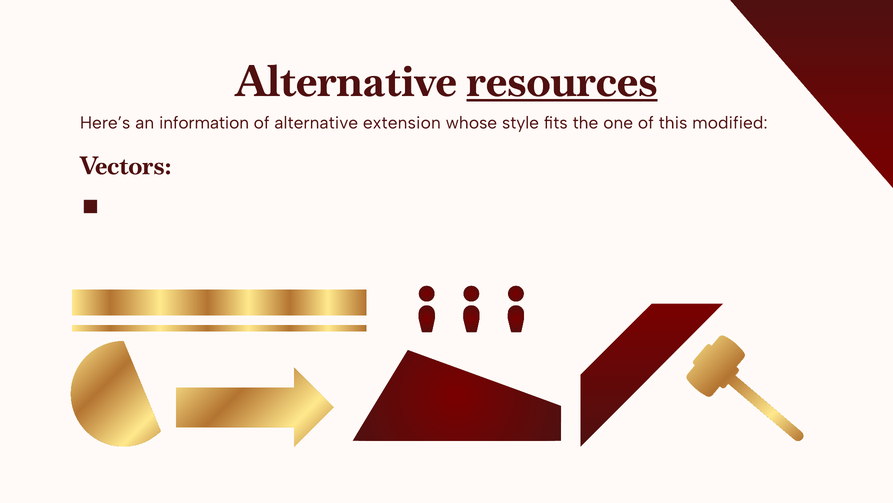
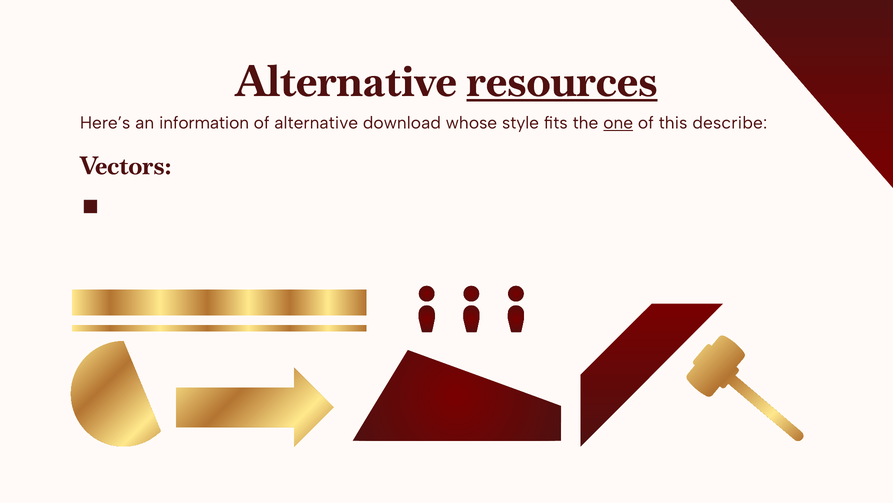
extension: extension -> download
one underline: none -> present
modified: modified -> describe
